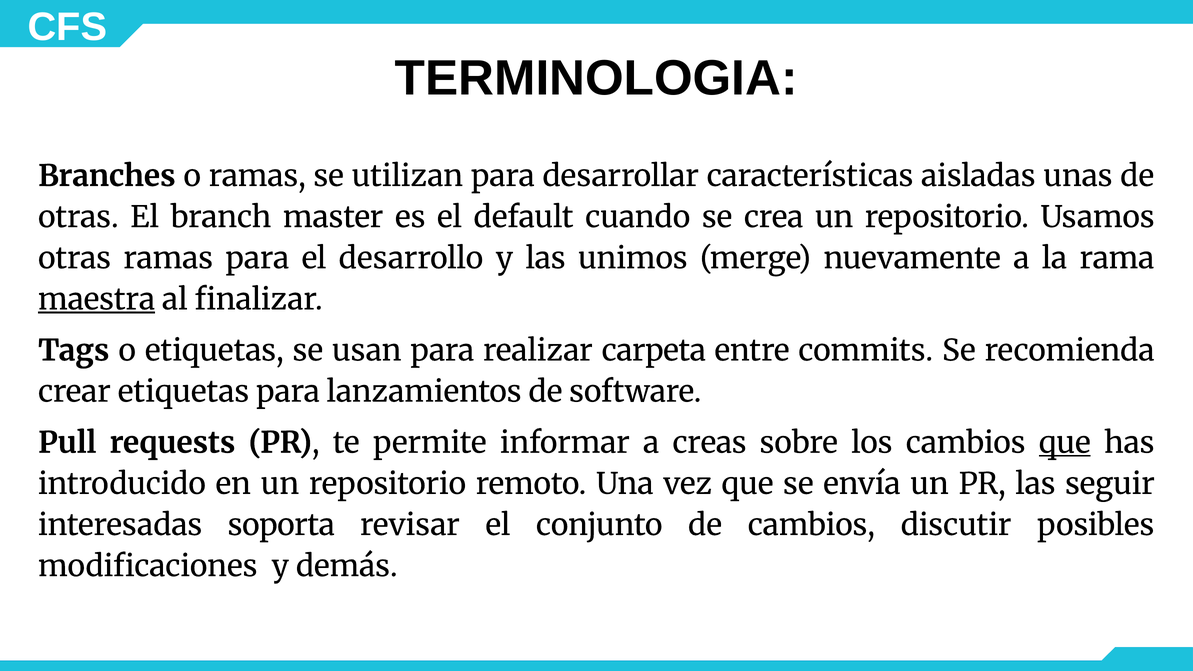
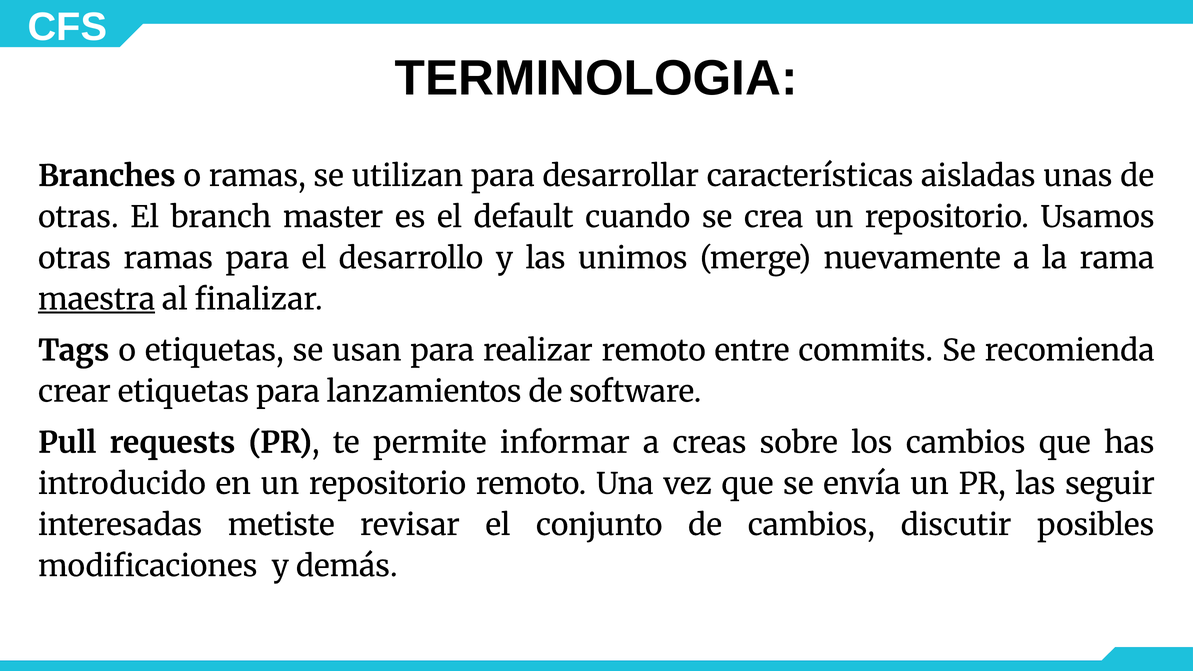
realizar carpeta: carpeta -> remoto
que at (1065, 443) underline: present -> none
soporta: soporta -> metiste
